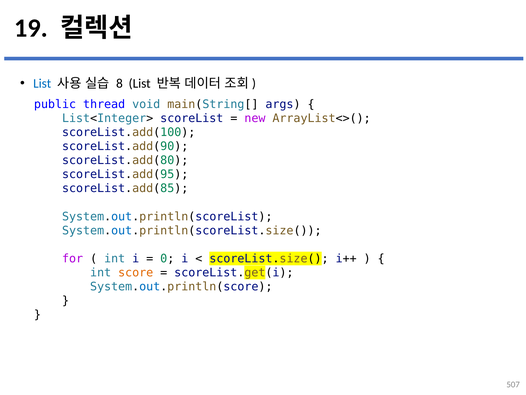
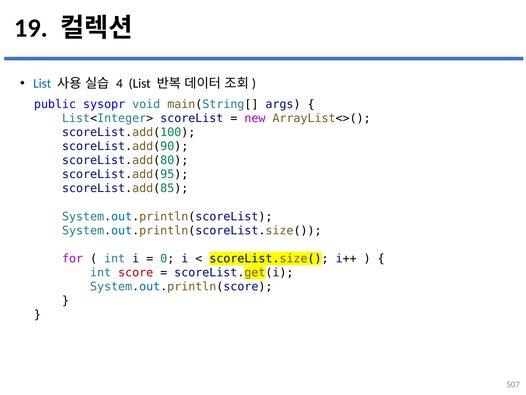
8: 8 -> 4
thread: thread -> sysopr
score colour: orange -> red
